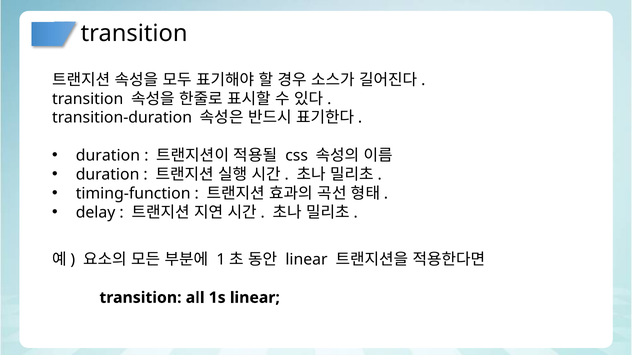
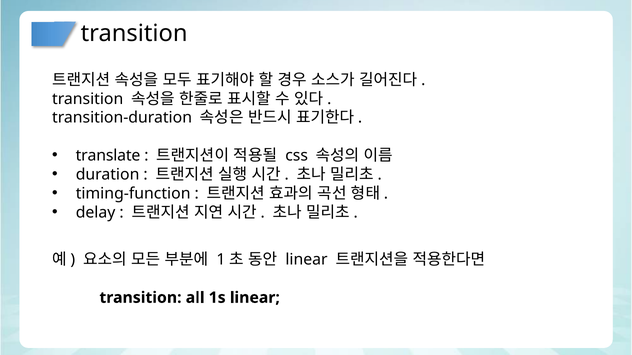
duration at (108, 156): duration -> translate
